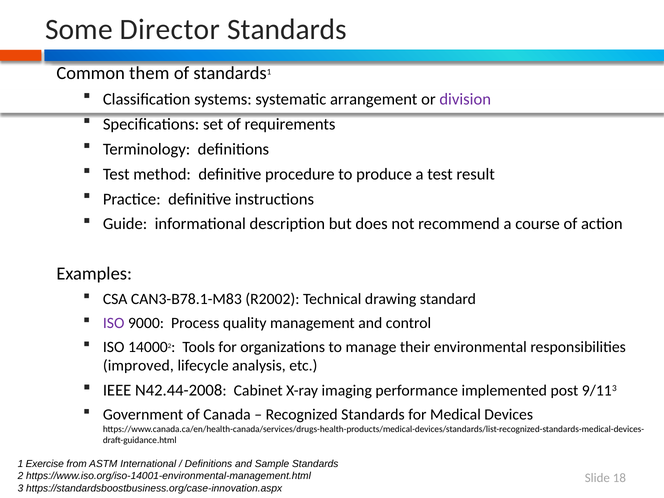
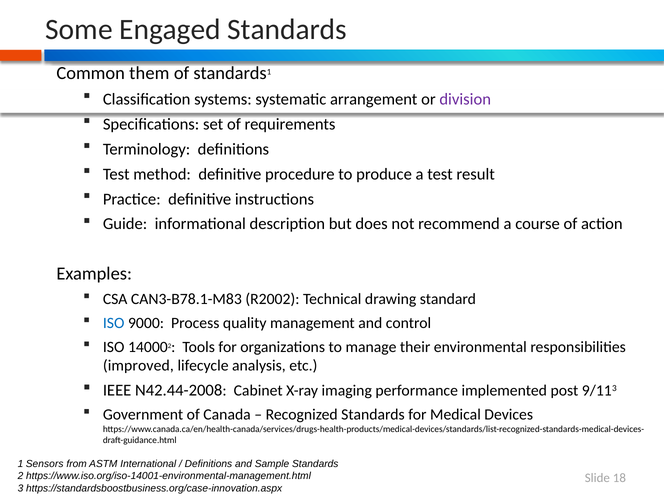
Director: Director -> Engaged
ISO at (114, 323) colour: purple -> blue
Exercise: Exercise -> Sensors
